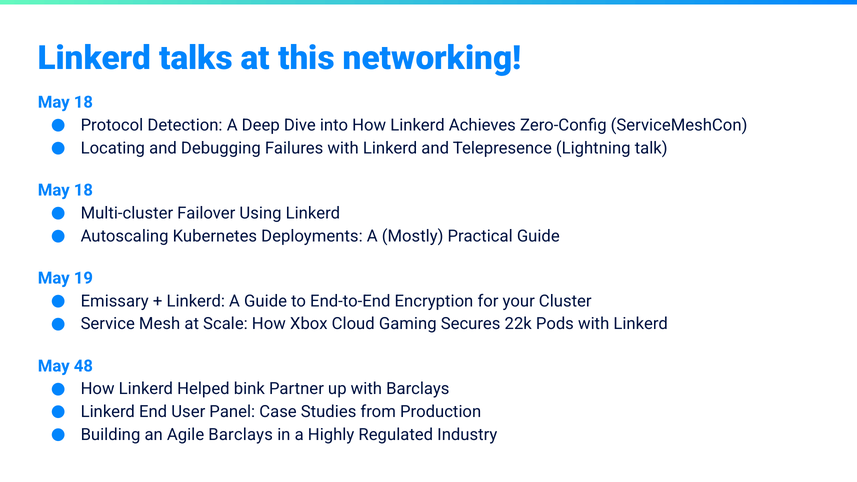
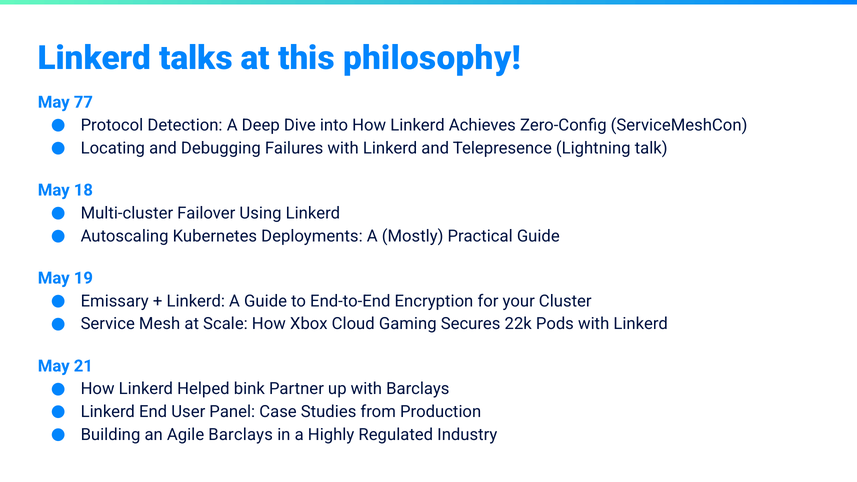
networking: networking -> philosophy
18 at (83, 102): 18 -> 77
48: 48 -> 21
